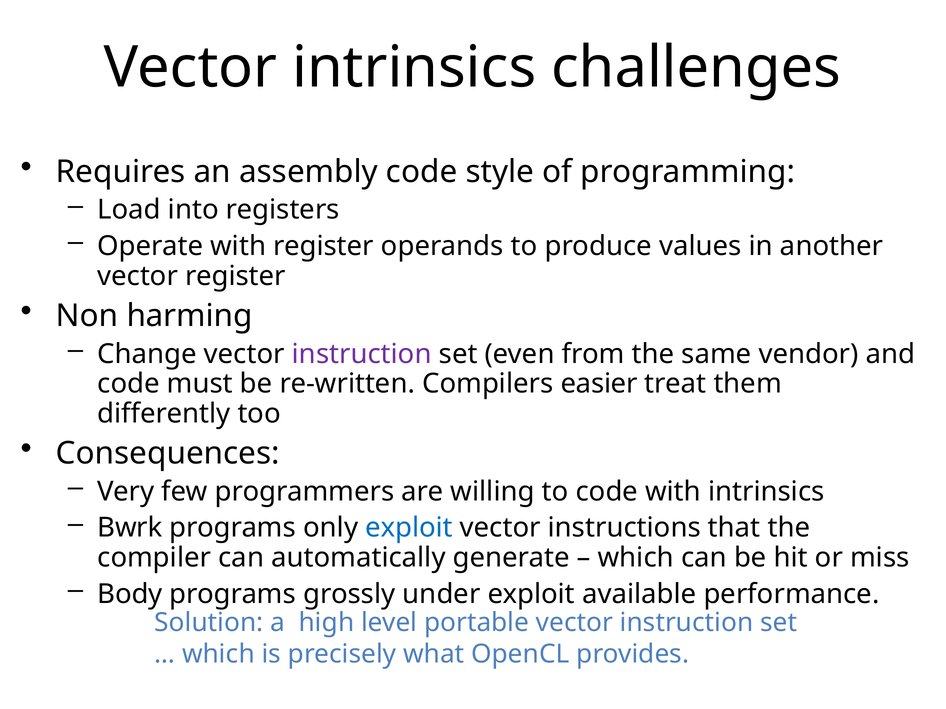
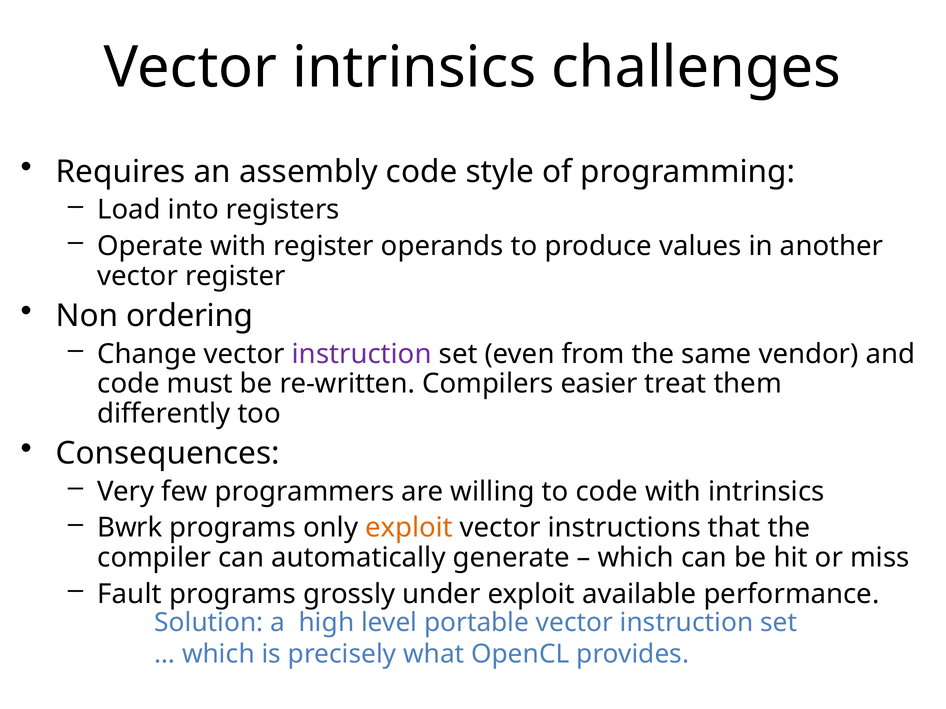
harming: harming -> ordering
exploit at (409, 528) colour: blue -> orange
Body: Body -> Fault
